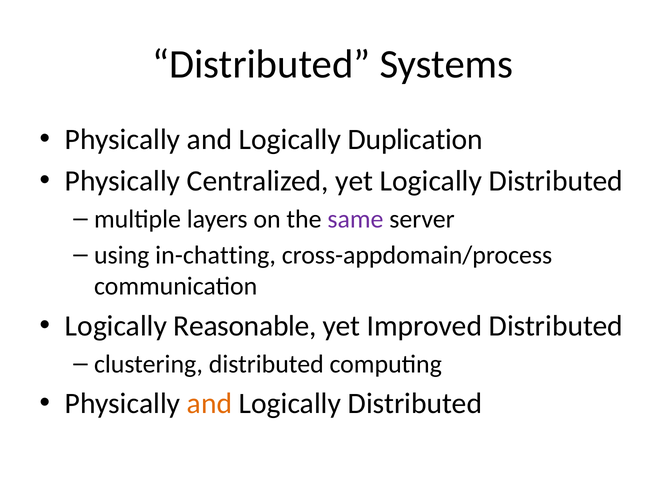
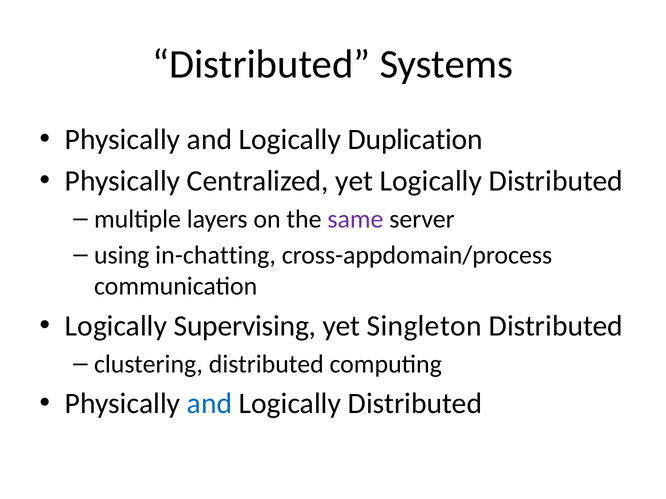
Reasonable: Reasonable -> Supervising
Improved: Improved -> Singleton
and at (210, 404) colour: orange -> blue
